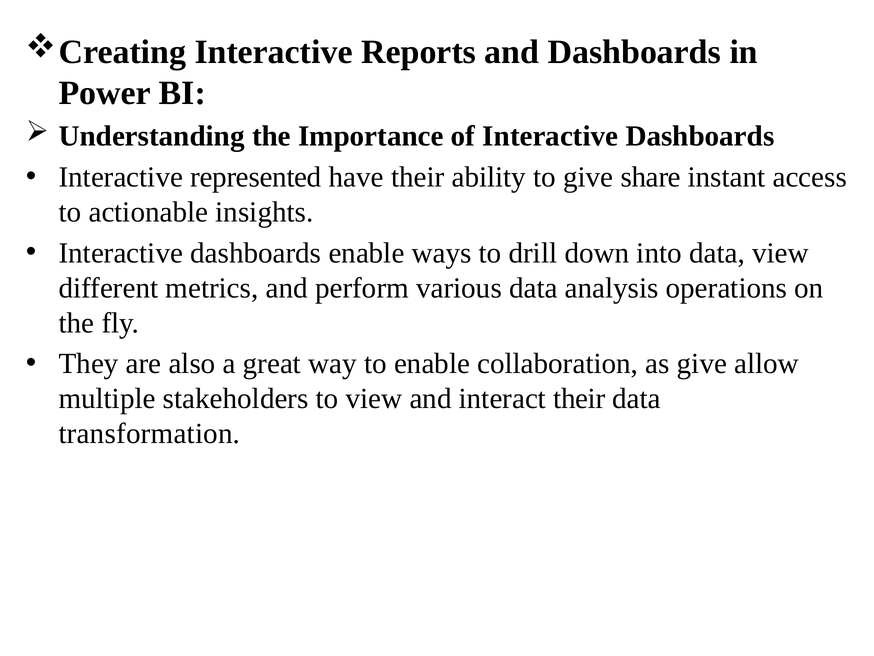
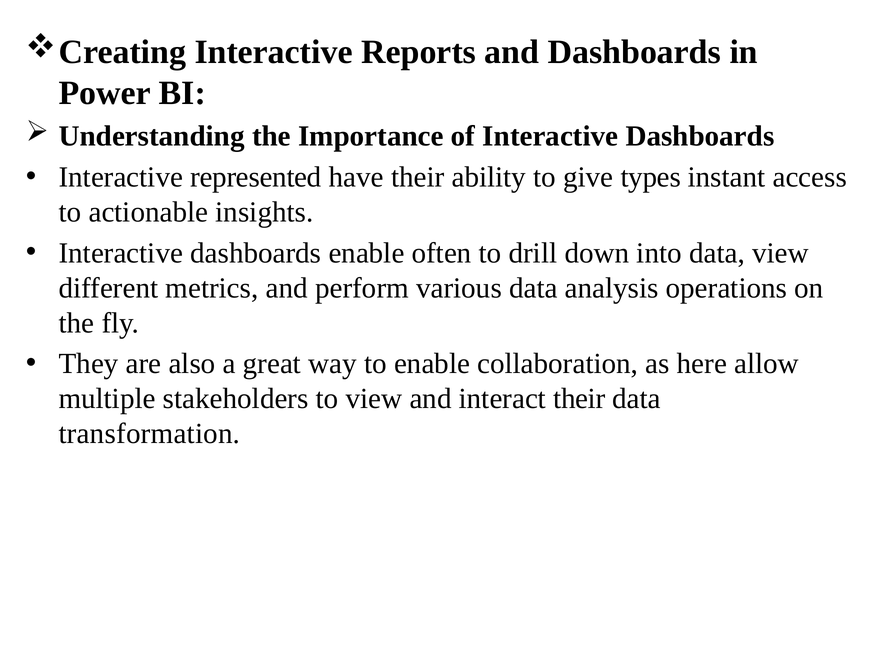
share: share -> types
ways: ways -> often
as give: give -> here
